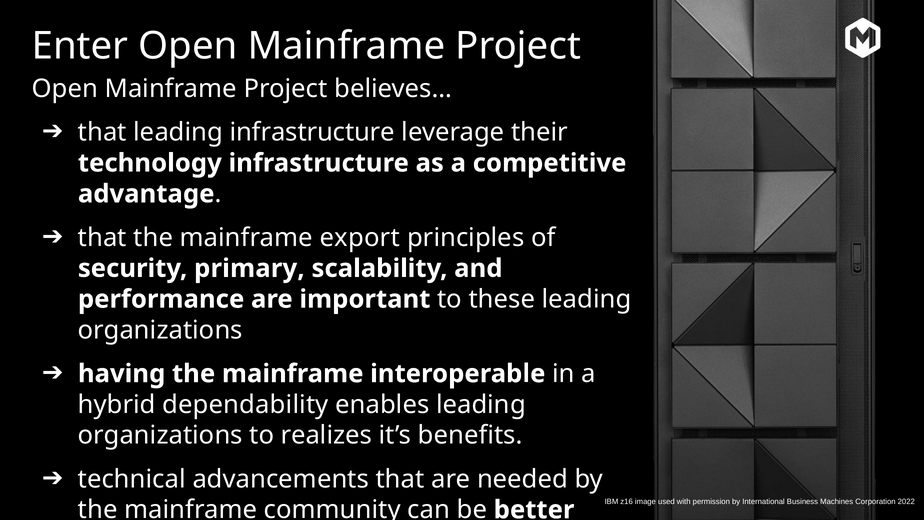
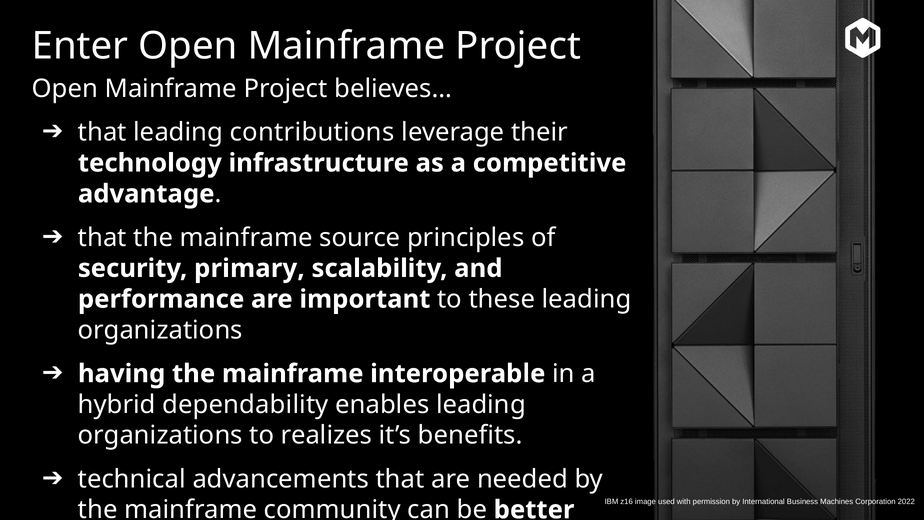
leading infrastructure: infrastructure -> contributions
mainframe export: export -> source
